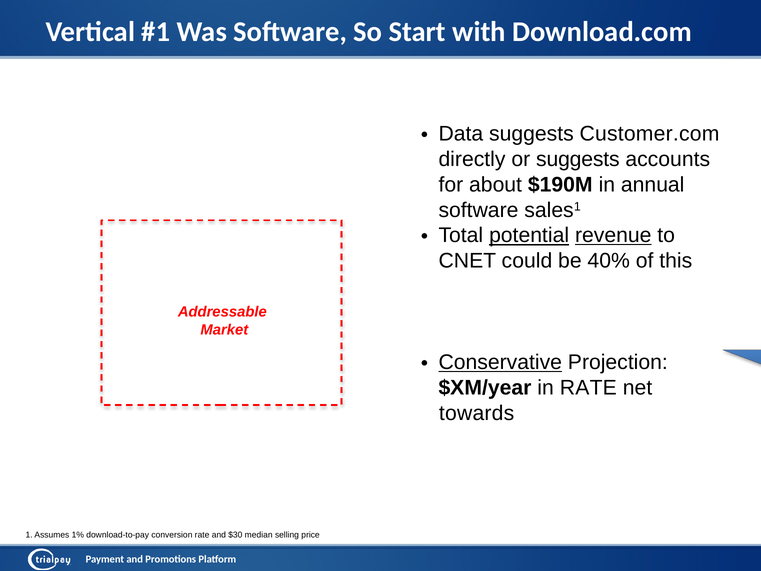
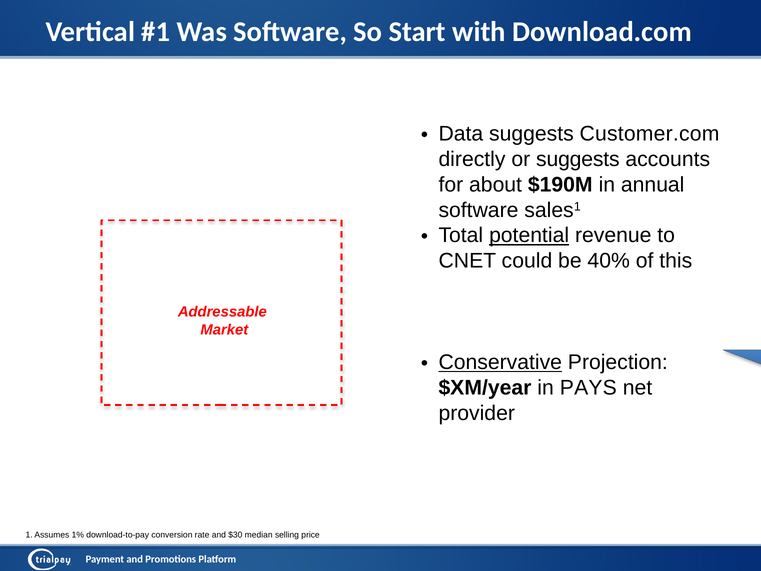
revenue underline: present -> none
in RATE: RATE -> PAYS
towards: towards -> provider
